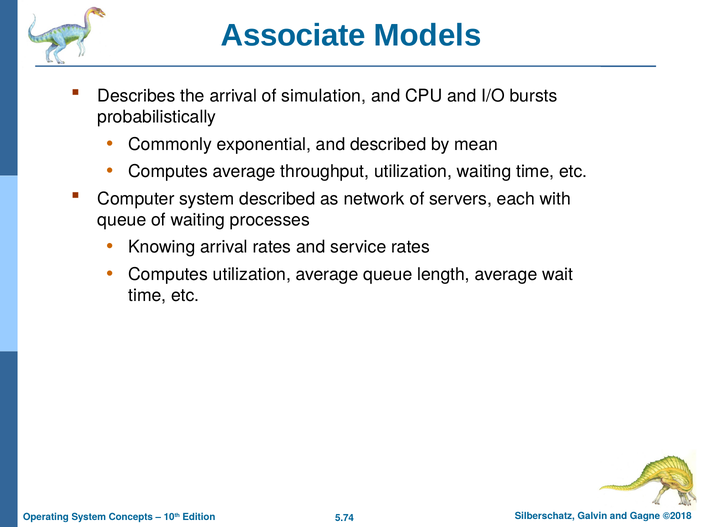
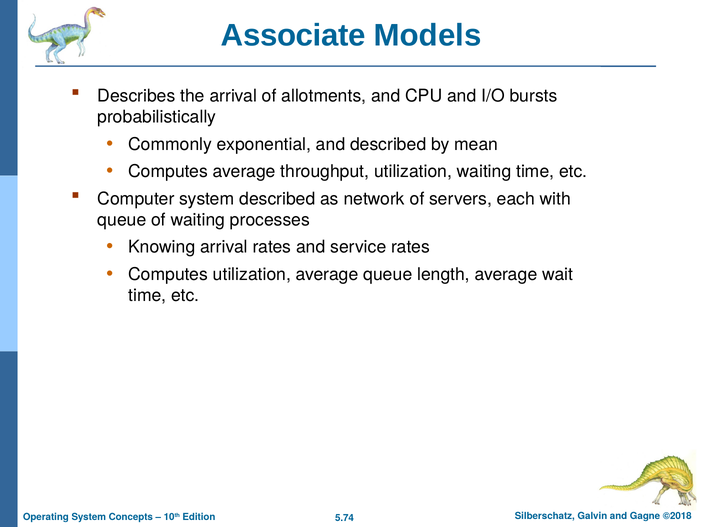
simulation: simulation -> allotments
